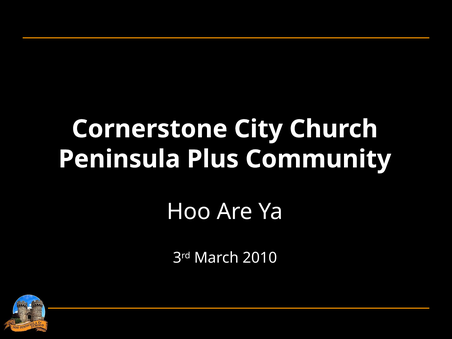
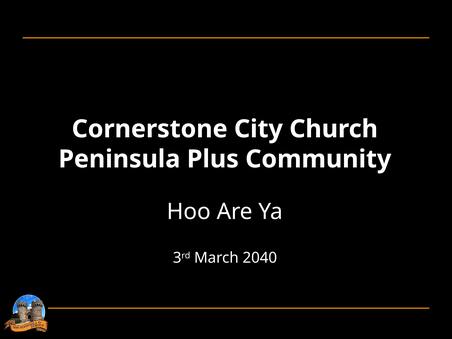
2010: 2010 -> 2040
